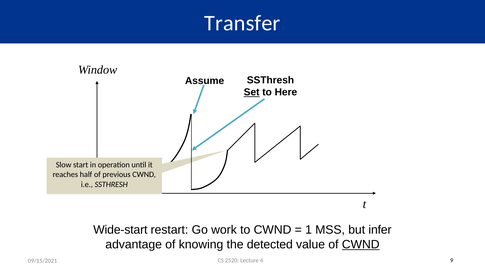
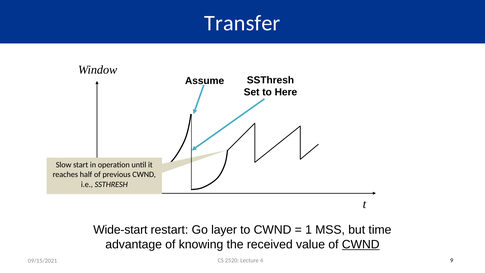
Set underline: present -> none
work: work -> layer
infer: infer -> time
detected: detected -> received
